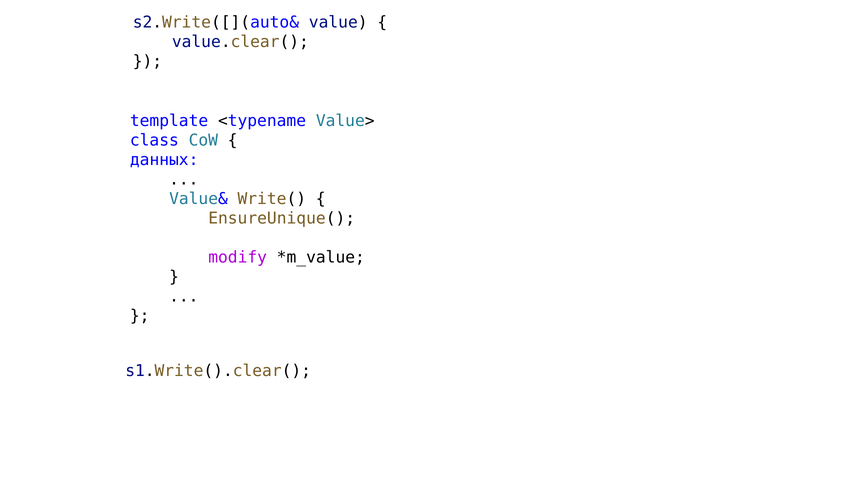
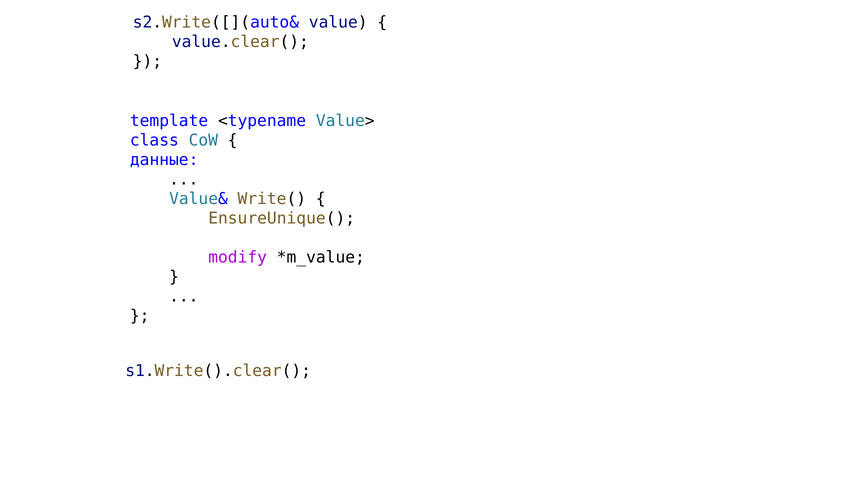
данных: данных -> данные
